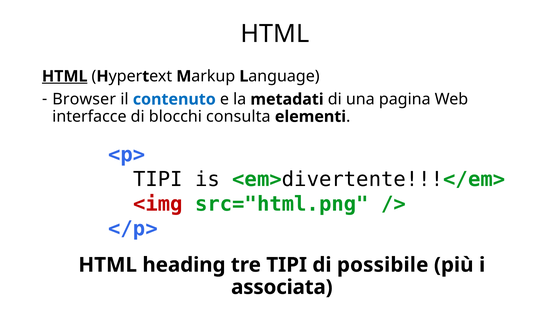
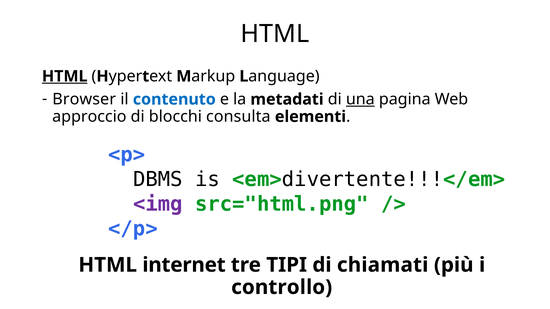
una underline: none -> present
interfacce: interfacce -> approccio
TIPI at (158, 180): TIPI -> DBMS
<img colour: red -> purple
heading: heading -> internet
possibile: possibile -> chiamati
associata: associata -> controllo
